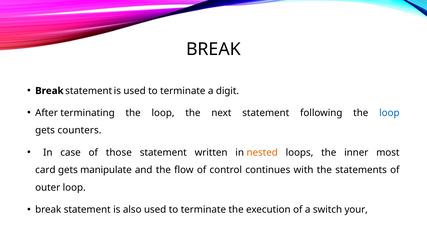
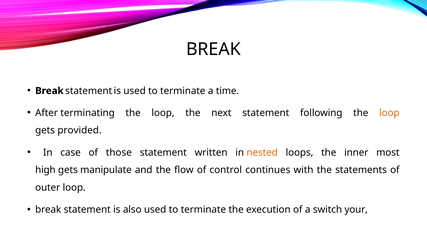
digit: digit -> time
loop at (389, 113) colour: blue -> orange
counters: counters -> provided
card: card -> high
